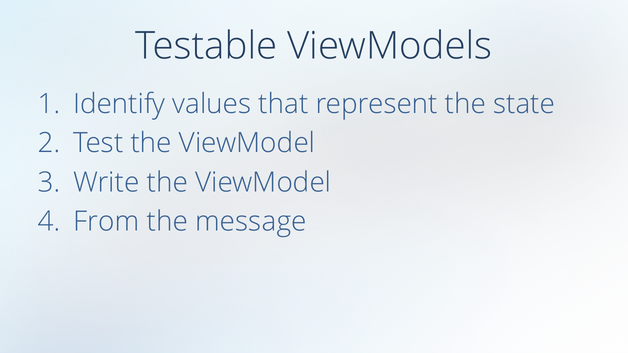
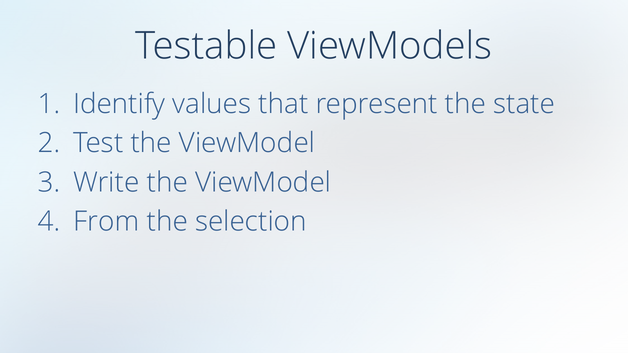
message: message -> selection
